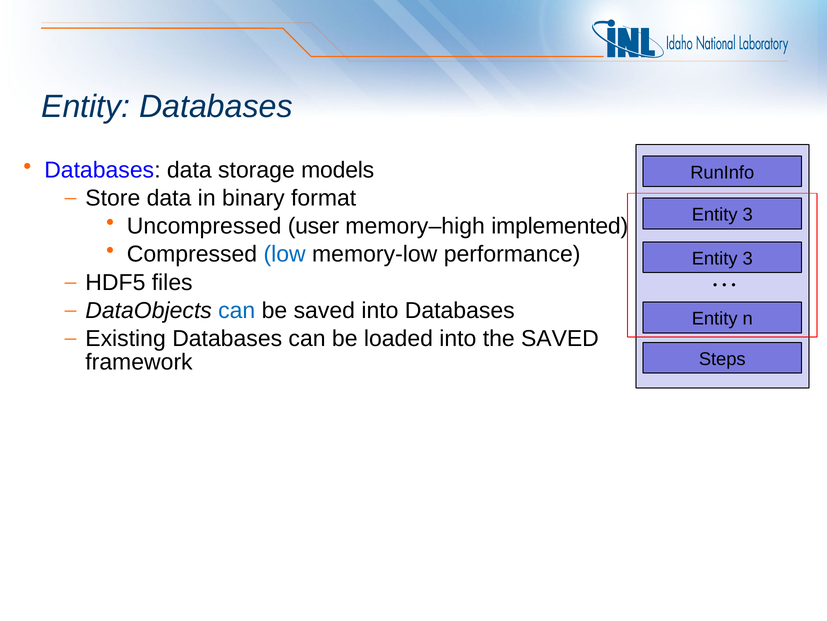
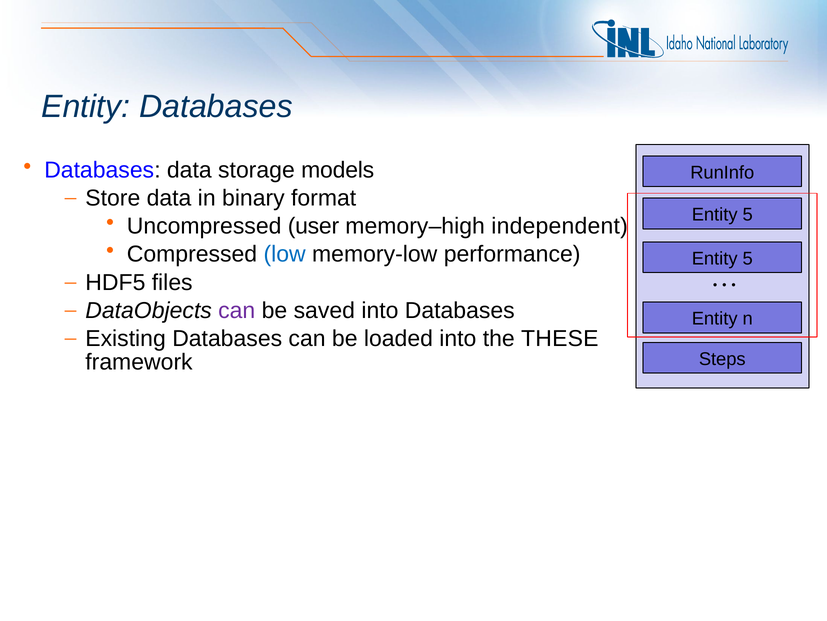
3 at (748, 215): 3 -> 5
implemented: implemented -> independent
3 at (748, 258): 3 -> 5
can at (237, 310) colour: blue -> purple
the SAVED: SAVED -> THESE
